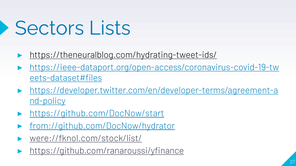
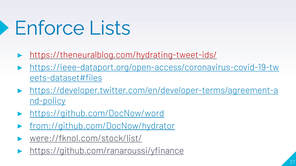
Sectors: Sectors -> Enforce
https://theneuralblog.com/hydrating-tweet-ids/ colour: black -> red
https://github.com/DocNow/start: https://github.com/DocNow/start -> https://github.com/DocNow/word
